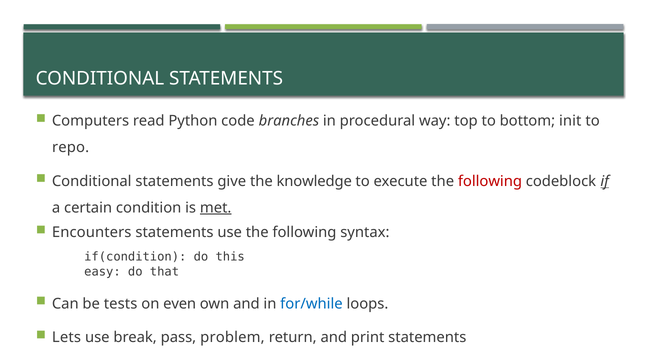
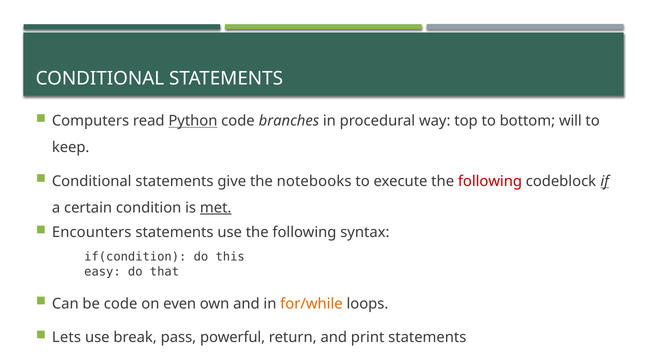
Python underline: none -> present
init: init -> will
repo: repo -> keep
knowledge: knowledge -> notebooks
be tests: tests -> code
for/while colour: blue -> orange
problem: problem -> powerful
